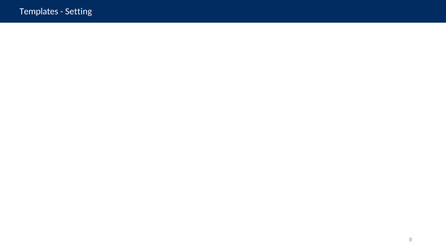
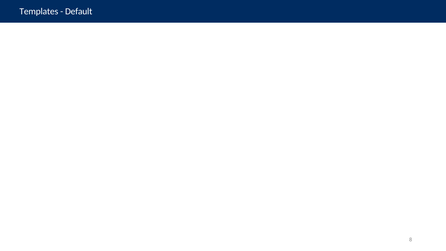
Setting: Setting -> Default
